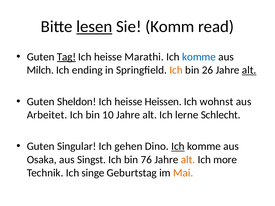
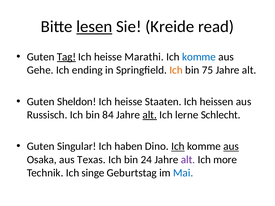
Komm: Komm -> Kreide
Milch: Milch -> Gehe
26: 26 -> 75
alt at (249, 70) underline: present -> none
Heissen: Heissen -> Staaten
wohnst: wohnst -> heissen
Arbeitet: Arbeitet -> Russisch
10: 10 -> 84
alt at (150, 115) underline: none -> present
gehen: gehen -> haben
aus at (231, 146) underline: none -> present
Singst: Singst -> Texas
76: 76 -> 24
alt at (188, 160) colour: orange -> purple
Mai colour: orange -> blue
